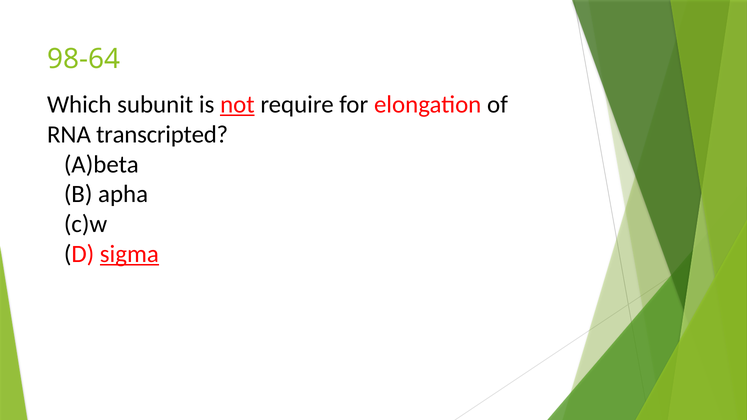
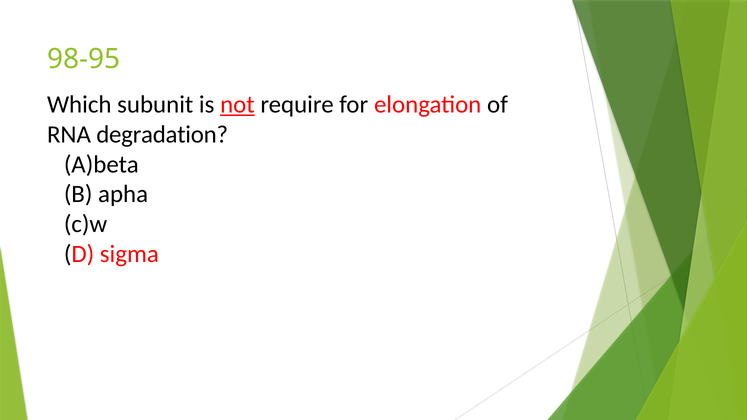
98-64: 98-64 -> 98-95
transcripted: transcripted -> degradation
sigma underline: present -> none
